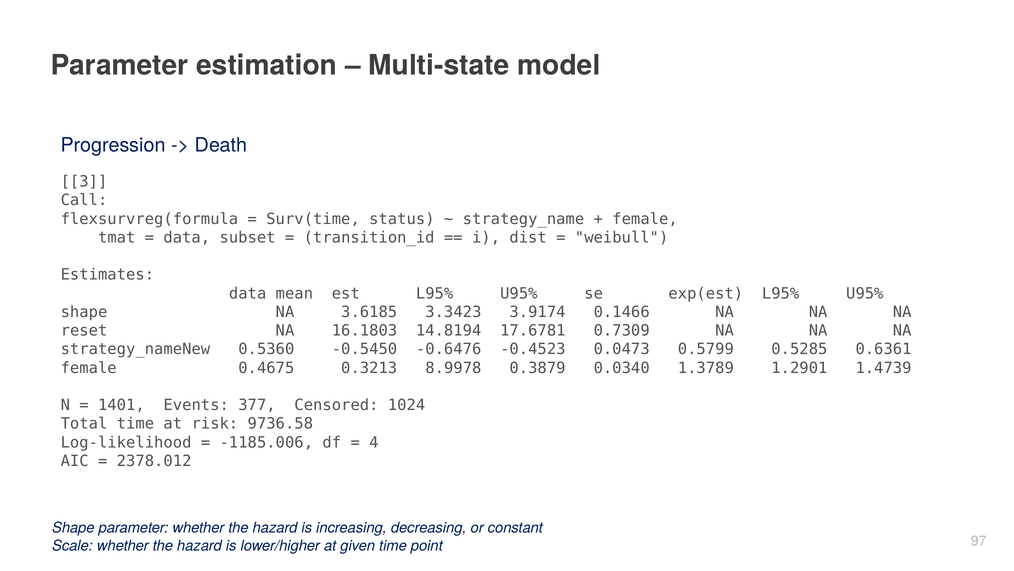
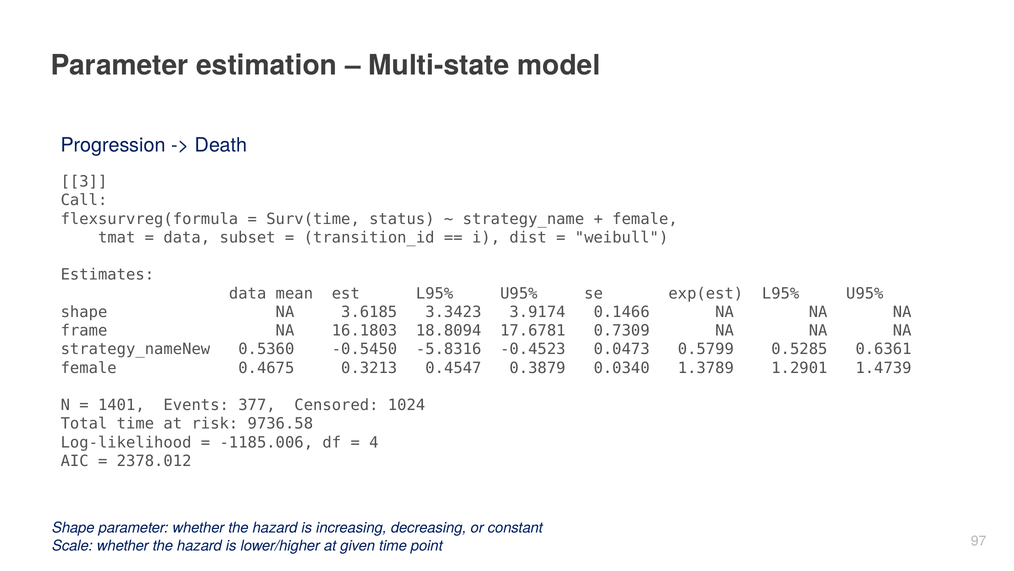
reset: reset -> frame
14.8194: 14.8194 -> 18.8094
-0.6476: -0.6476 -> -5.8316
8.9978: 8.9978 -> 0.4547
